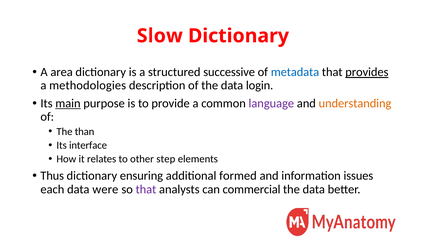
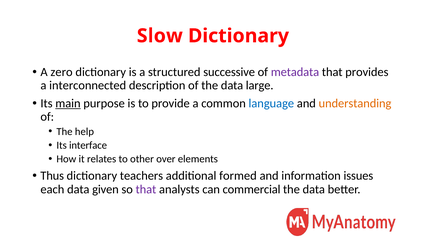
area: area -> zero
metadata colour: blue -> purple
provides underline: present -> none
methodologies: methodologies -> interconnected
login: login -> large
language colour: purple -> blue
than: than -> help
step: step -> over
ensuring: ensuring -> teachers
were: were -> given
